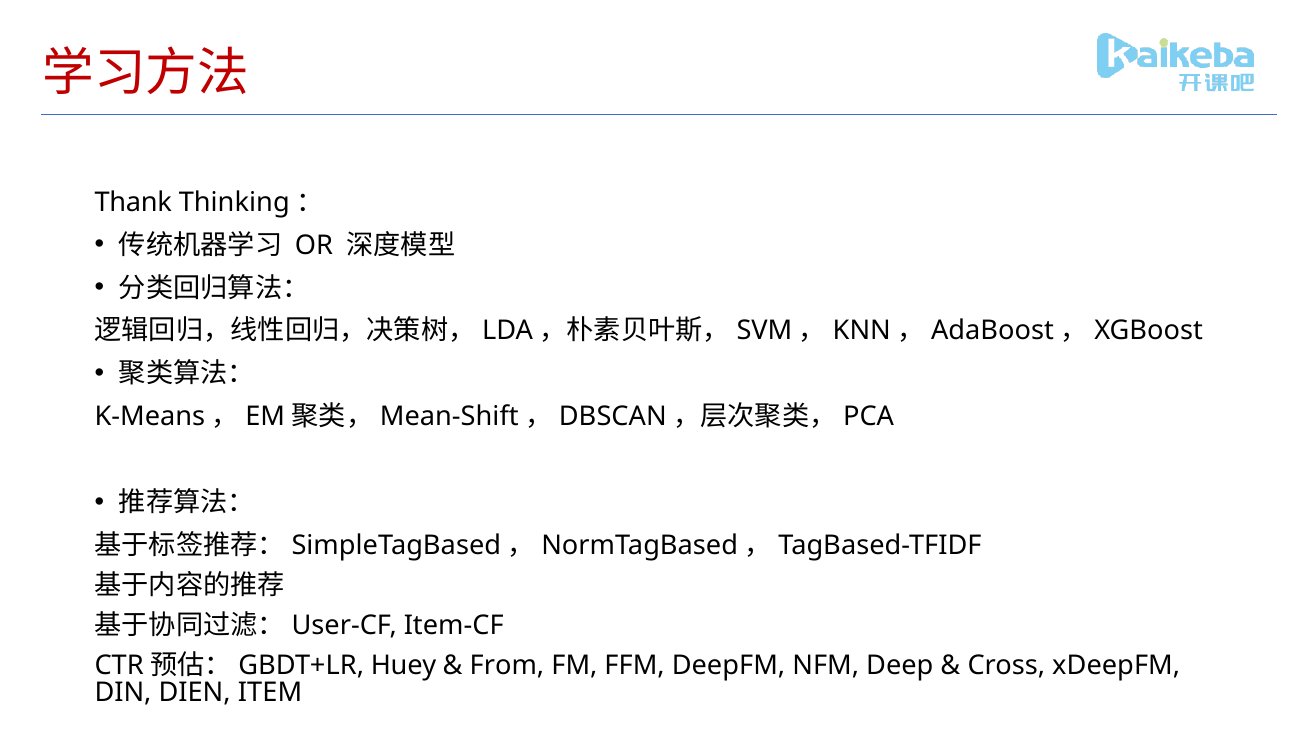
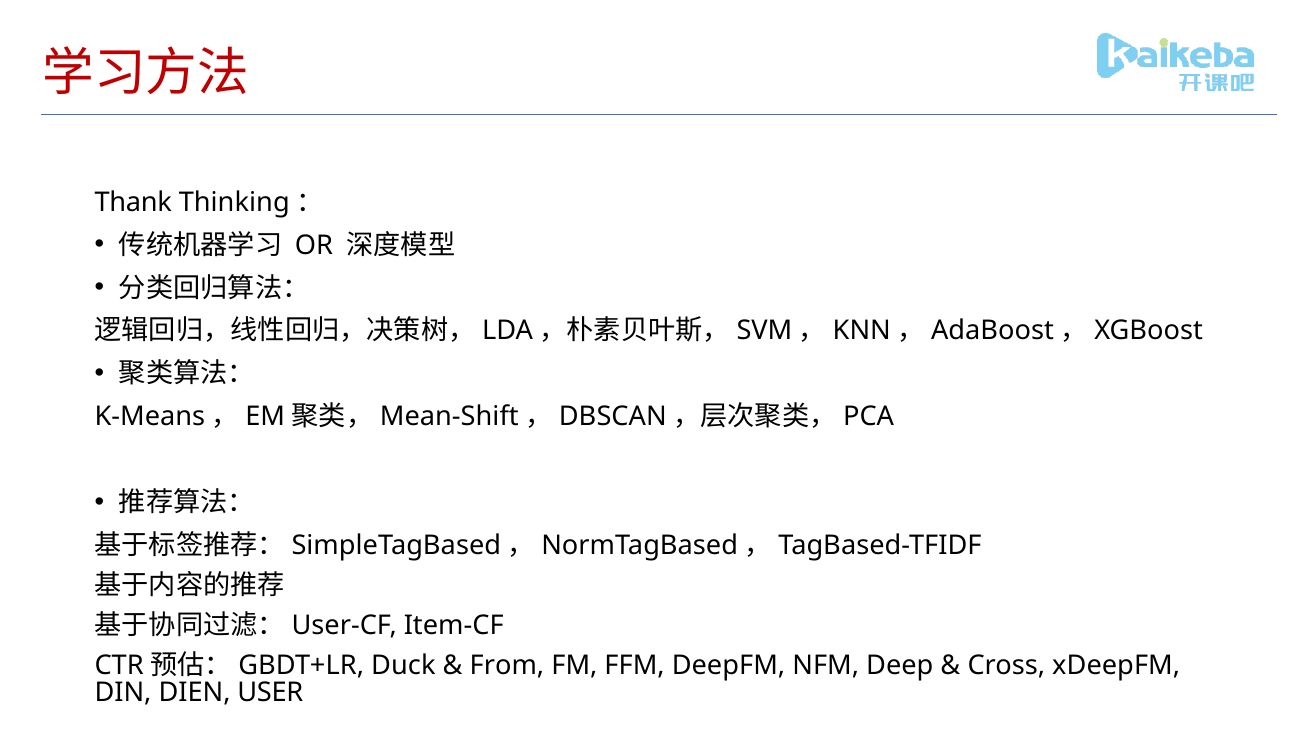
Huey: Huey -> Duck
ITEM: ITEM -> USER
